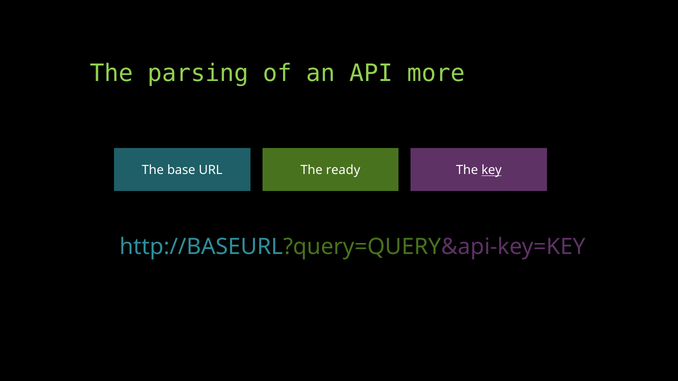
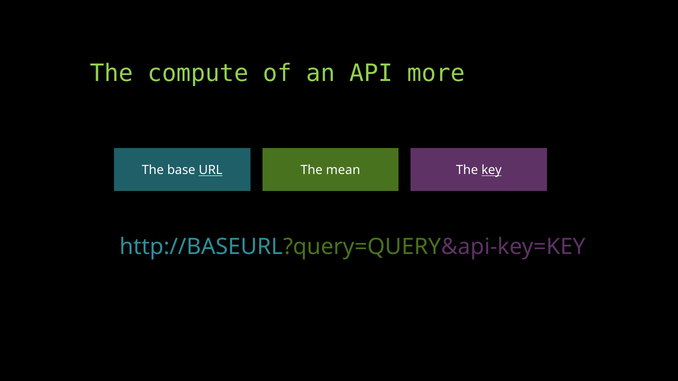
parsing: parsing -> compute
URL underline: none -> present
ready: ready -> mean
